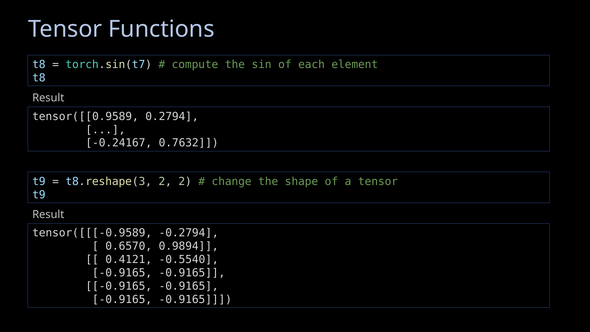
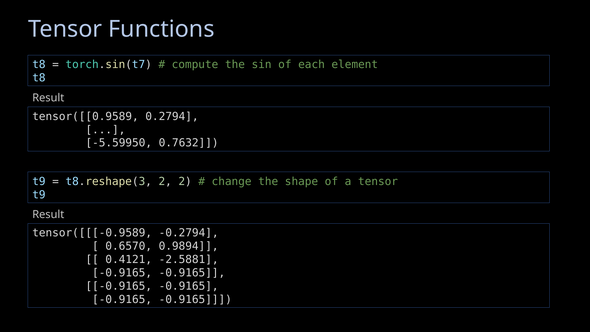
-0.24167: -0.24167 -> -5.59950
-0.5540: -0.5540 -> -2.5881
